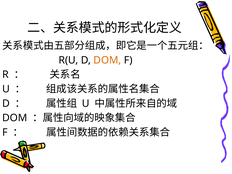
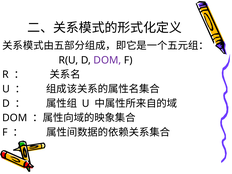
DOM at (107, 60) colour: orange -> purple
